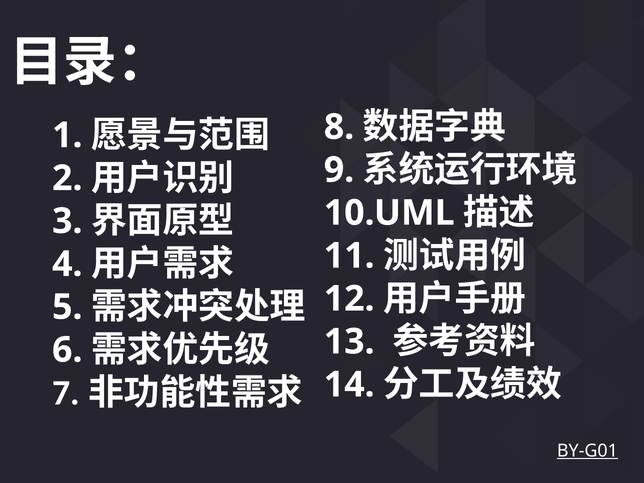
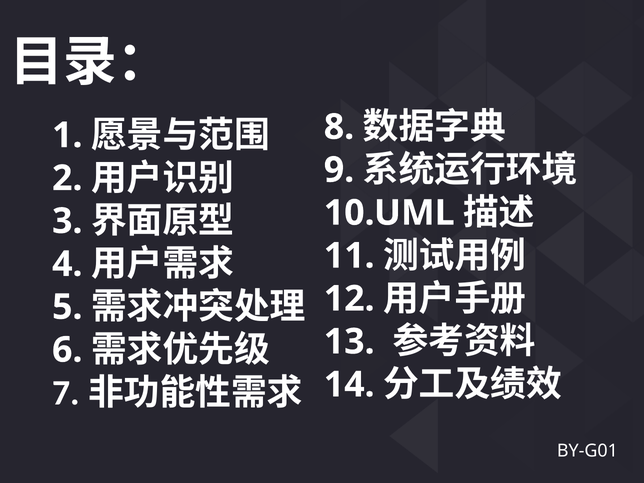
BY-G01 underline: present -> none
